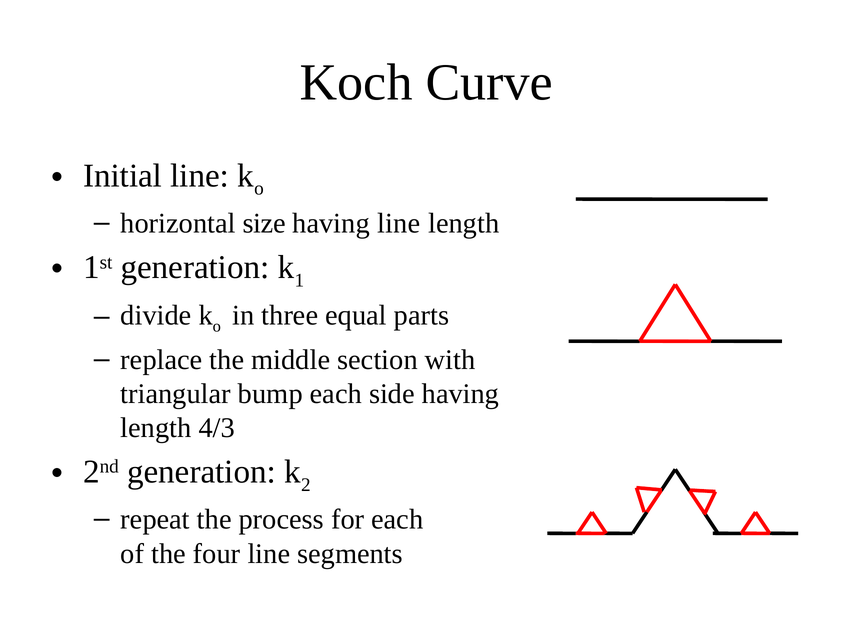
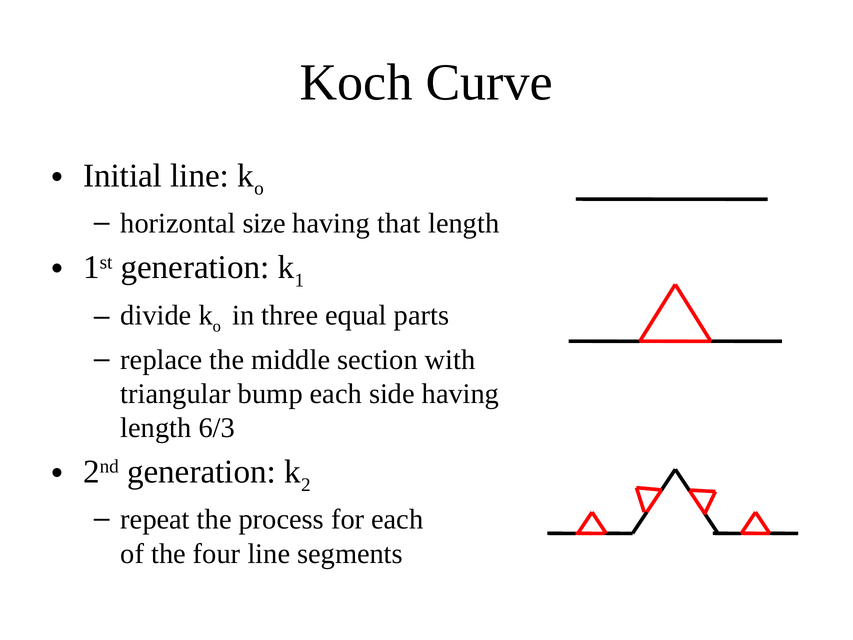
having line: line -> that
4/3: 4/3 -> 6/3
